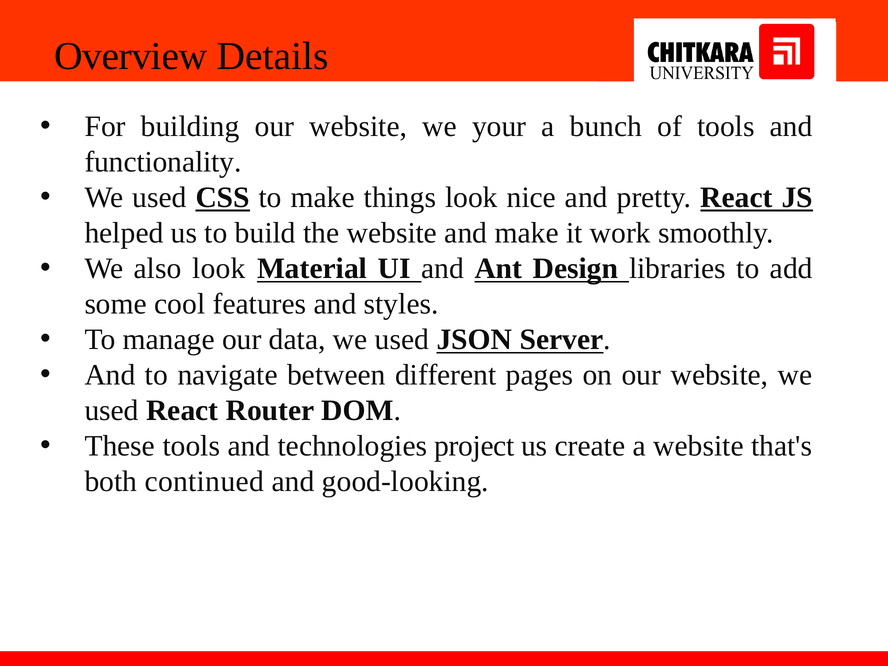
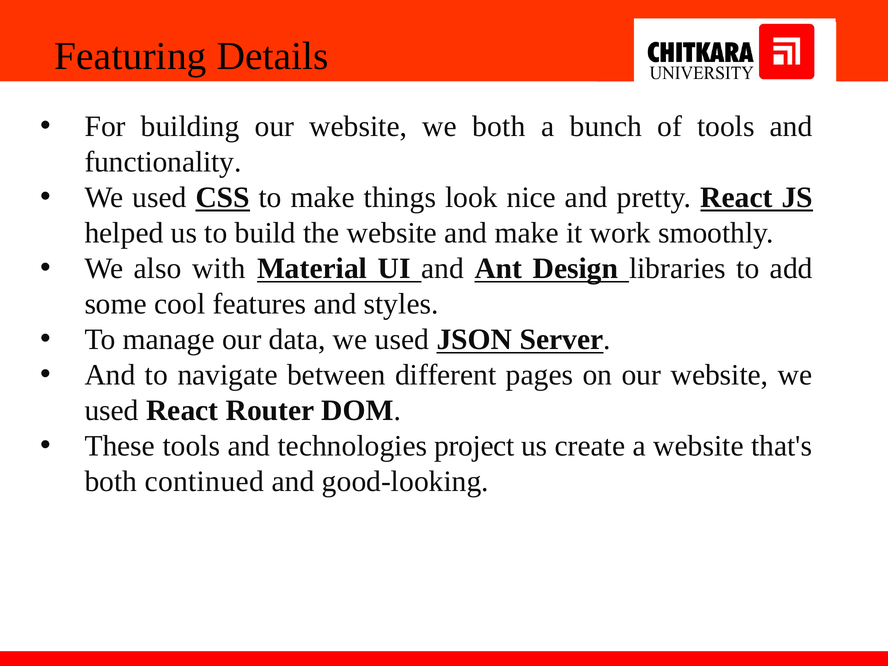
Overview: Overview -> Featuring
we your: your -> both
also look: look -> with
